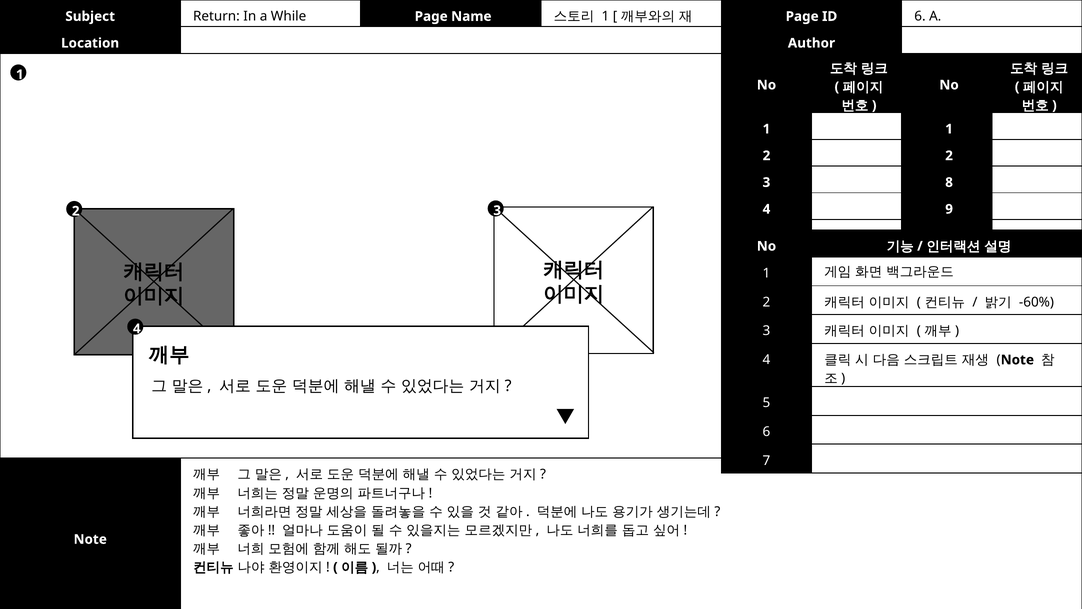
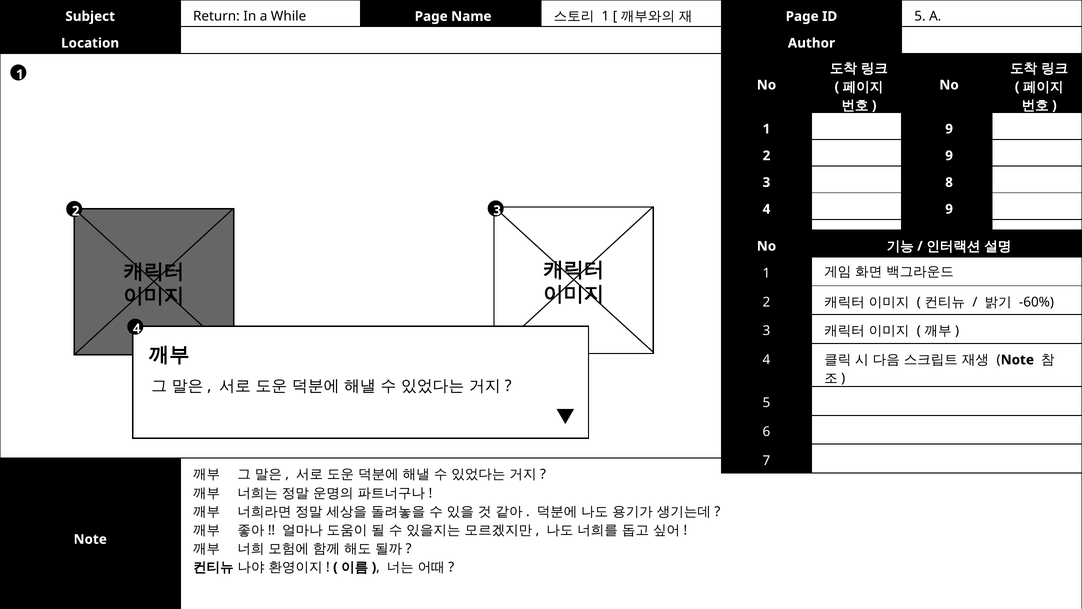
ID 6: 6 -> 5
1 1: 1 -> 9
2 2: 2 -> 9
